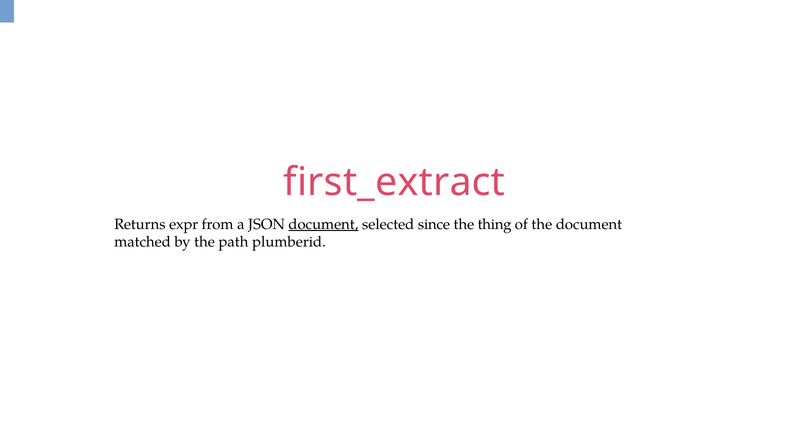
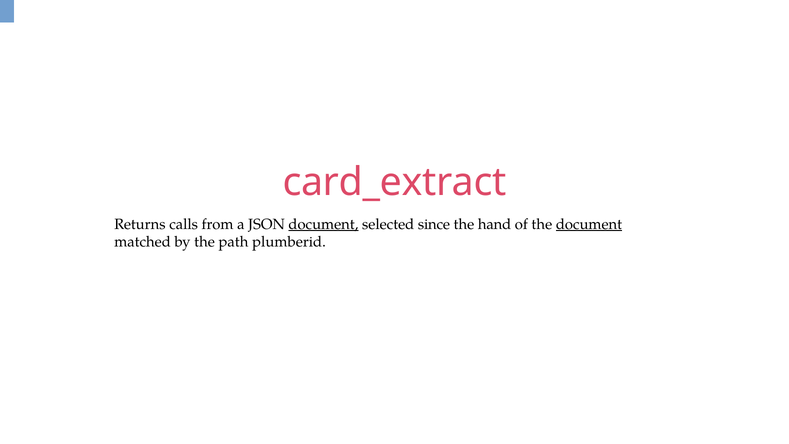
first_extract: first_extract -> card_extract
expr: expr -> calls
thing: thing -> hand
document at (589, 224) underline: none -> present
